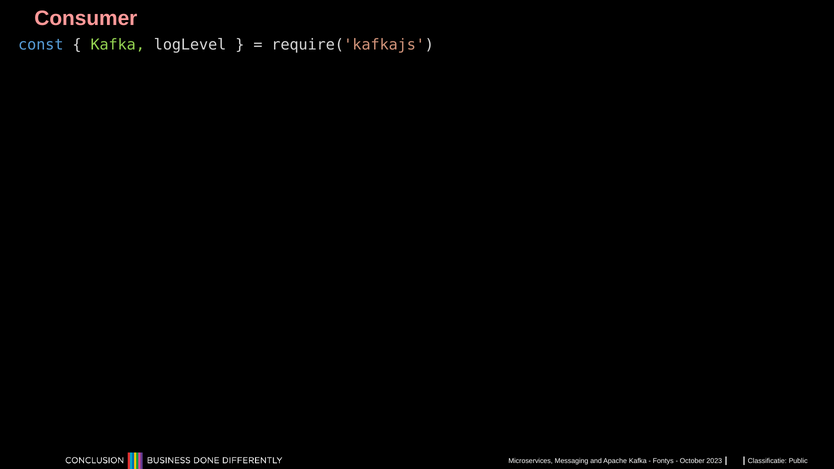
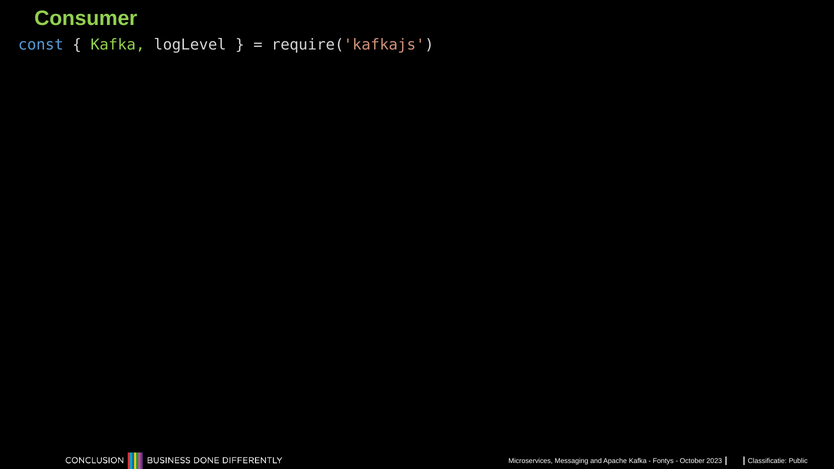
Consumer colour: pink -> light green
